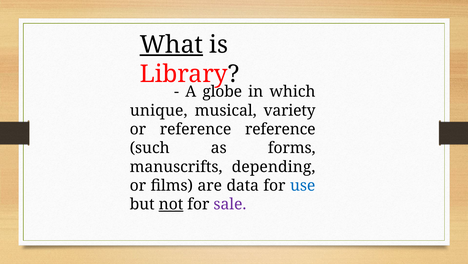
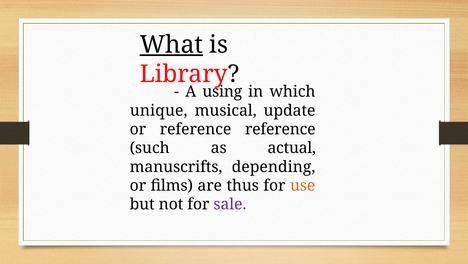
globe: globe -> using
variety: variety -> update
forms: forms -> actual
data: data -> thus
use colour: blue -> orange
not underline: present -> none
